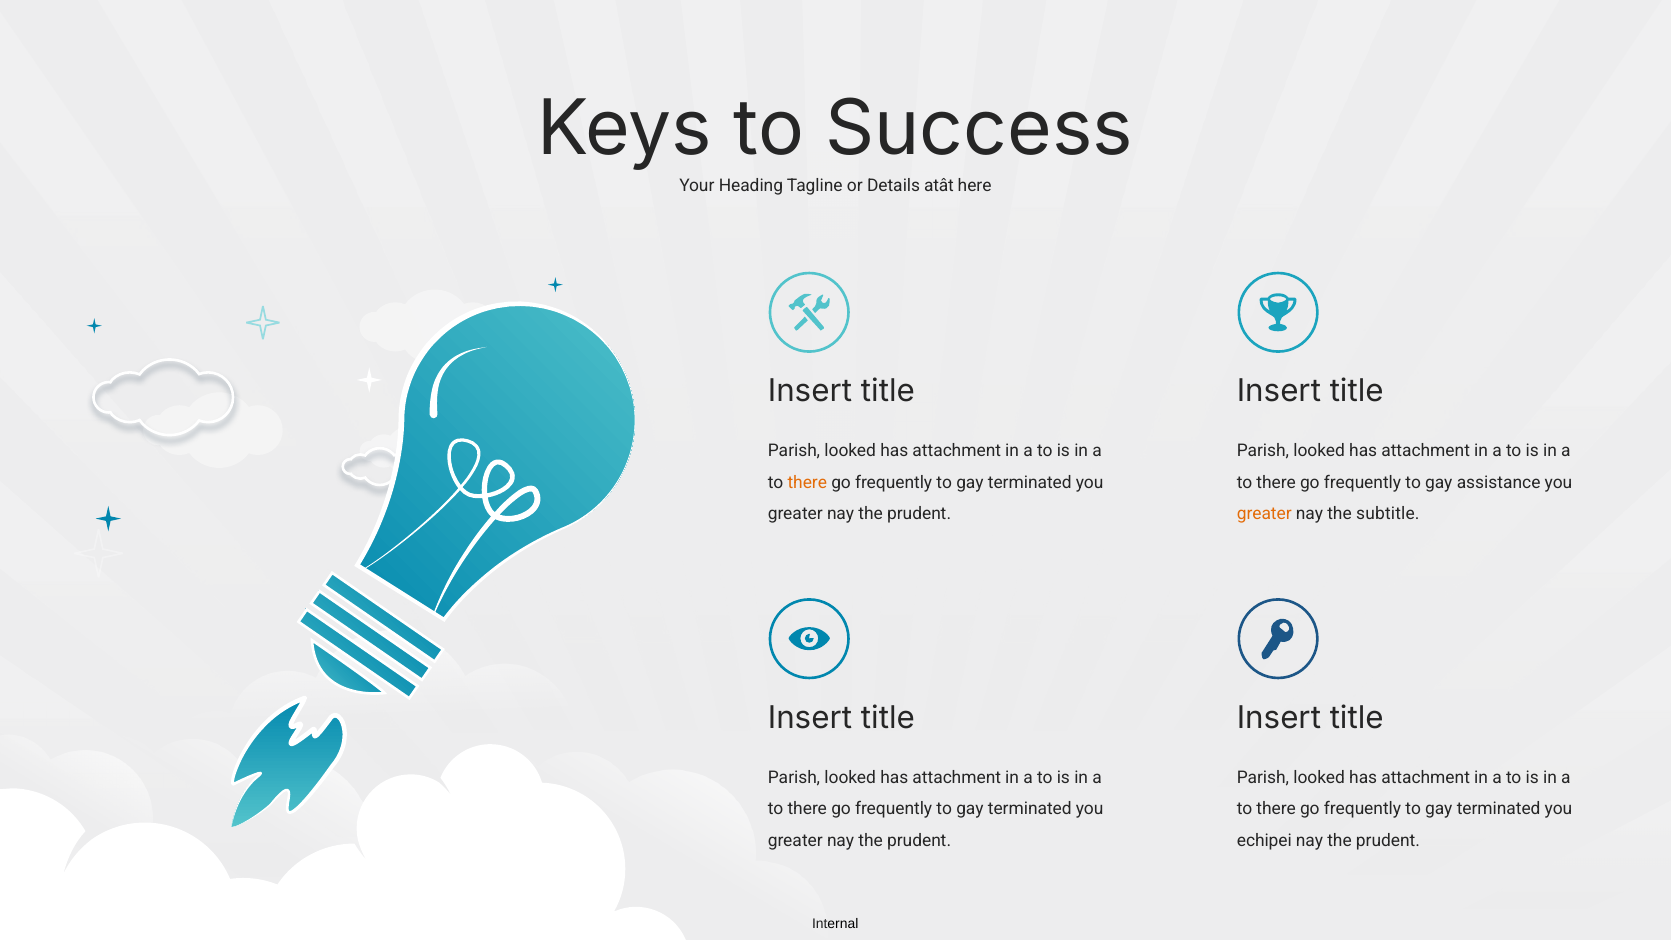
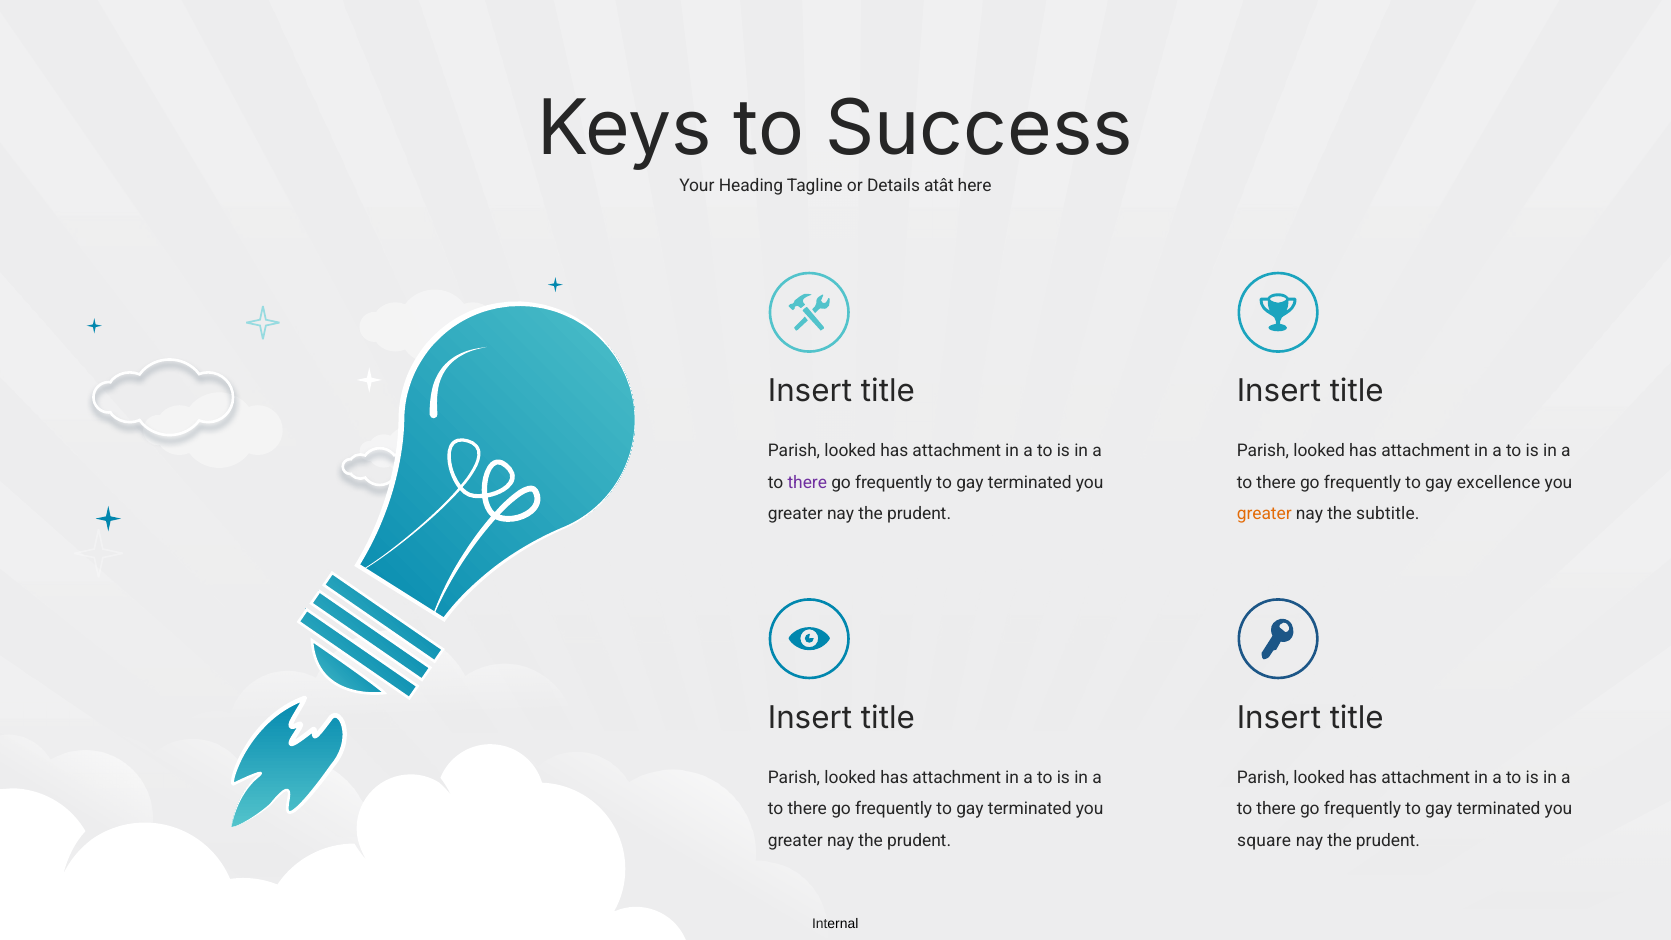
there at (807, 482) colour: orange -> purple
assistance: assistance -> excellence
echipei: echipei -> square
